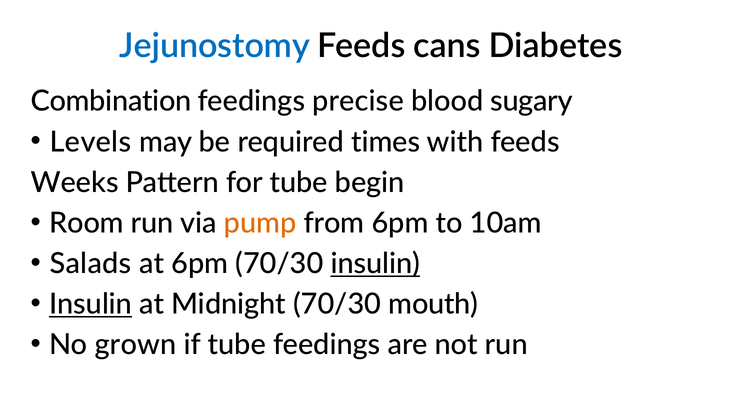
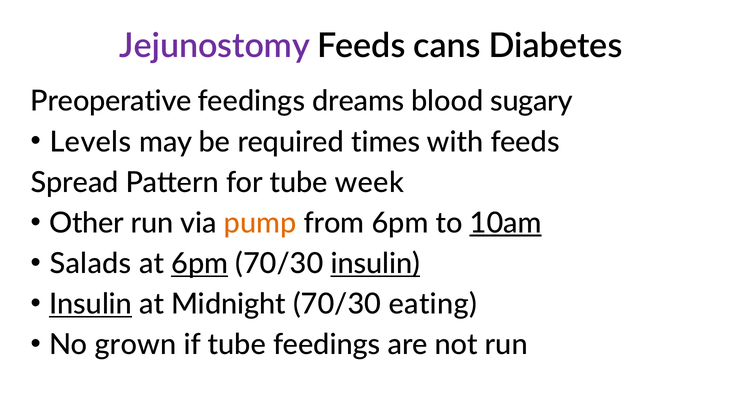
Jejunostomy colour: blue -> purple
Combination: Combination -> Preoperative
precise: precise -> dreams
Weeks: Weeks -> Spread
begin: begin -> week
Room: Room -> Other
10am underline: none -> present
6pm at (200, 263) underline: none -> present
mouth: mouth -> eating
